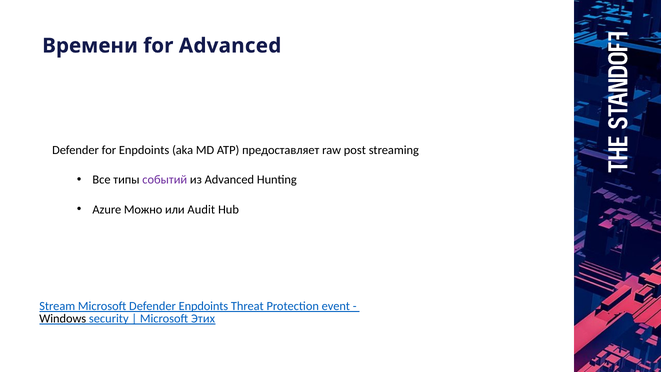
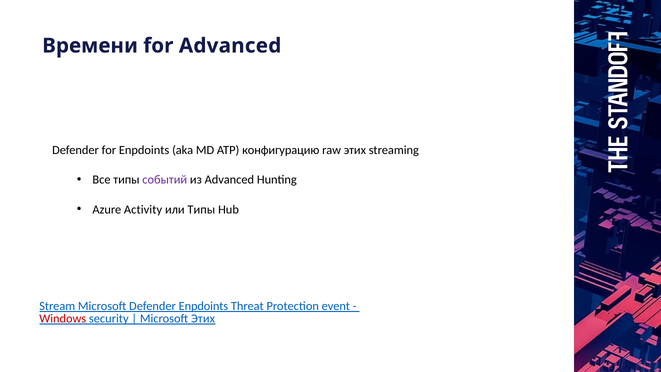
предоставляет: предоставляет -> конфигурацию
raw post: post -> этих
Можно: Можно -> Activity
или Audit: Audit -> Типы
Windows colour: black -> red
